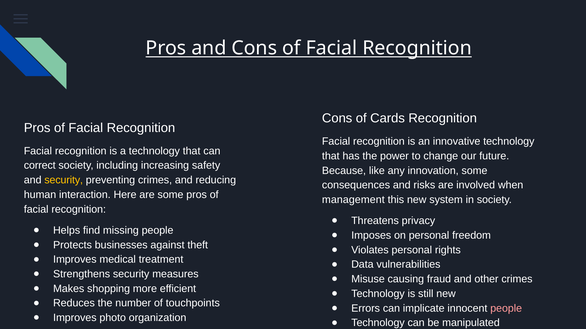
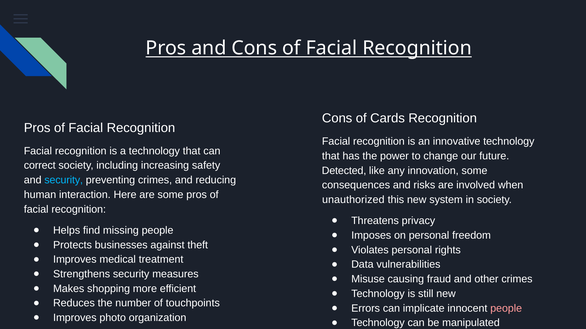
Because: Because -> Detected
security at (64, 180) colour: yellow -> light blue
management: management -> unauthorized
